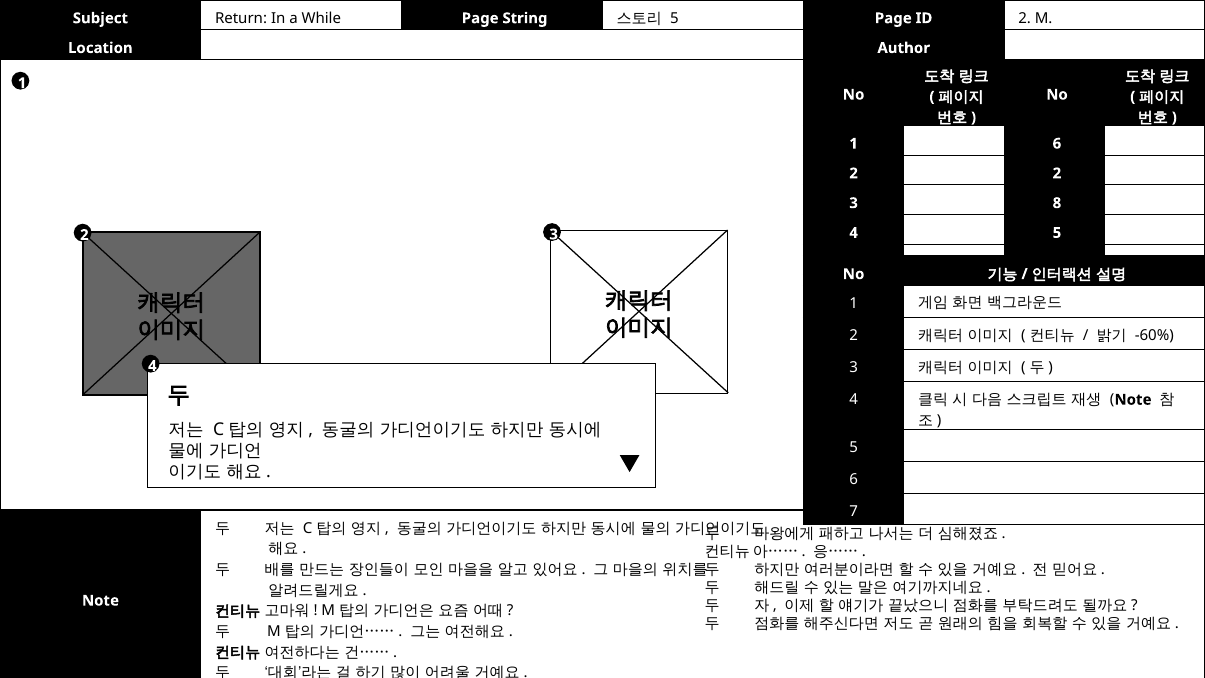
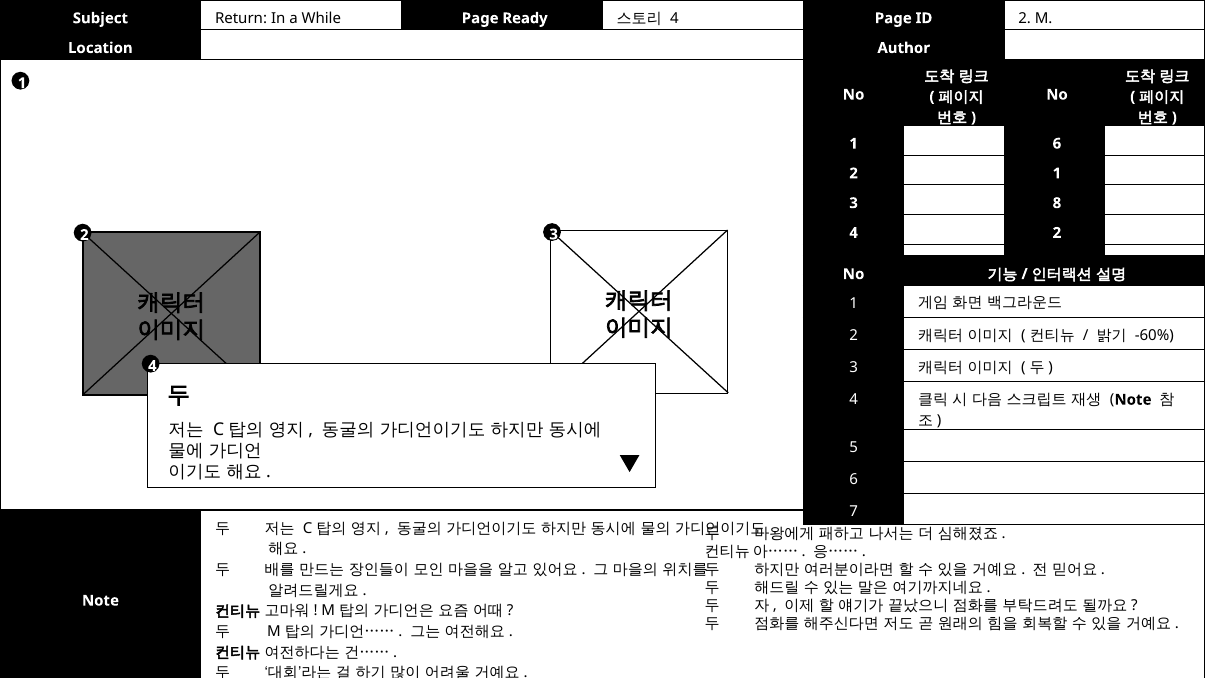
String: String -> Ready
5 at (674, 18): 5 -> 4
2 2: 2 -> 1
4 5: 5 -> 2
